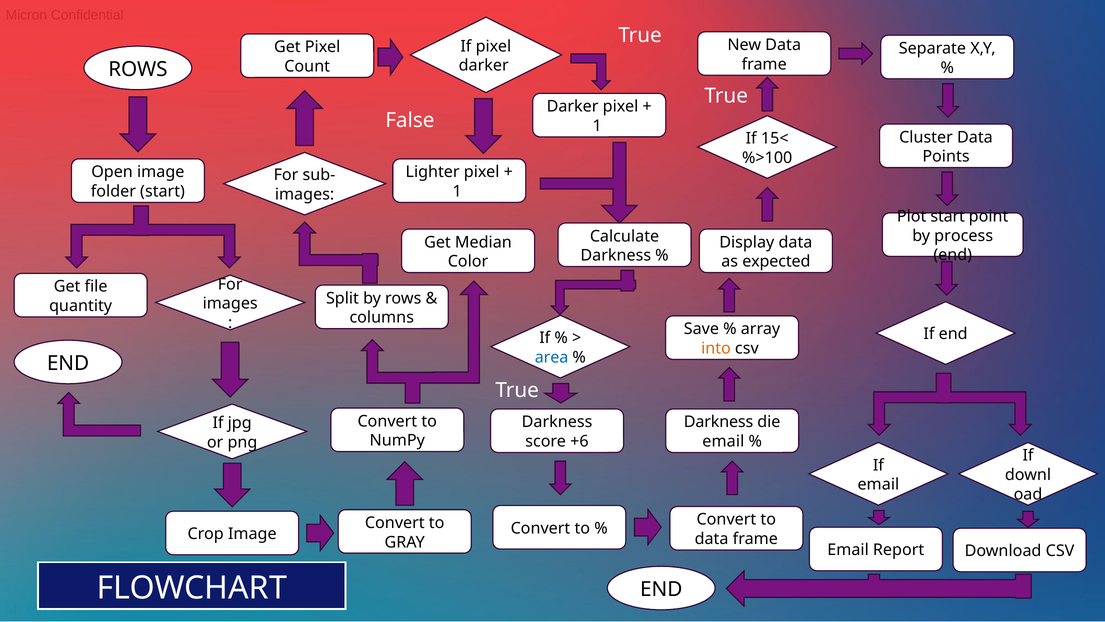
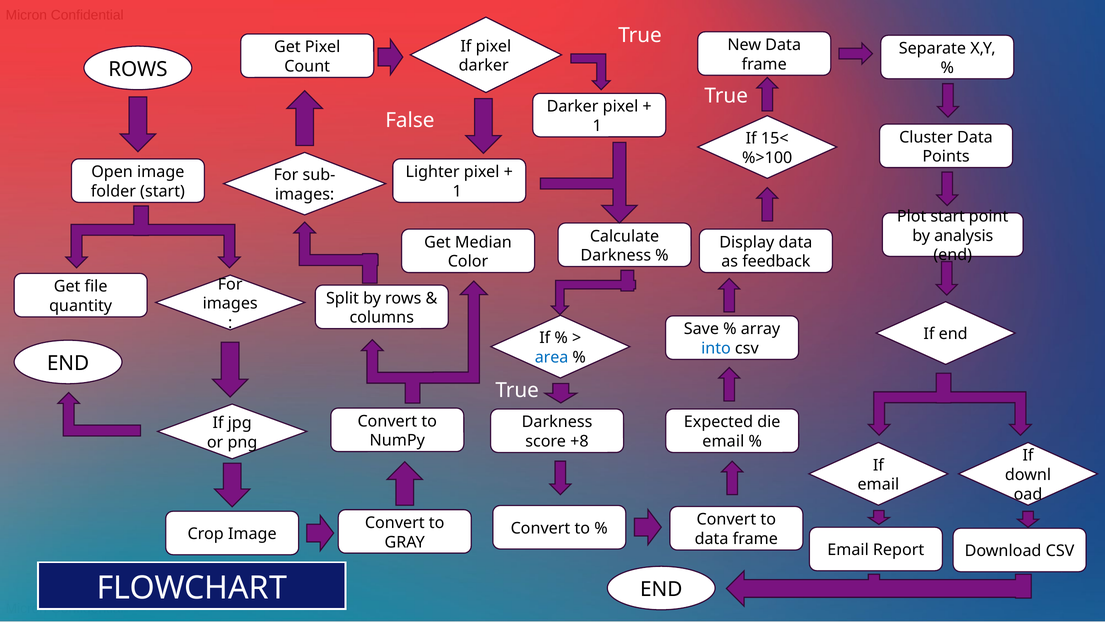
process: process -> analysis
expected: expected -> feedback
into colour: orange -> blue
Darkness at (719, 422): Darkness -> Expected
+6: +6 -> +8
